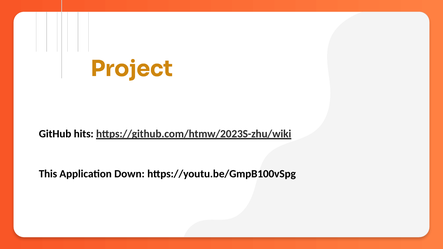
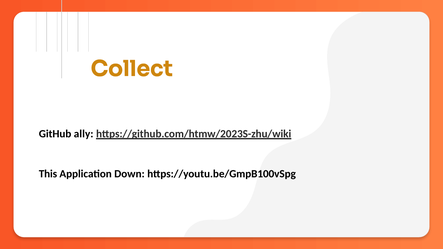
Project: Project -> Collect
hits: hits -> ally
